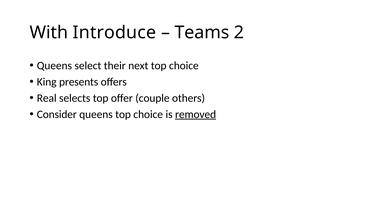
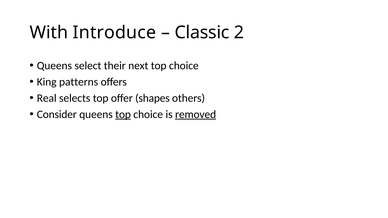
Teams: Teams -> Classic
presents: presents -> patterns
couple: couple -> shapes
top at (123, 114) underline: none -> present
